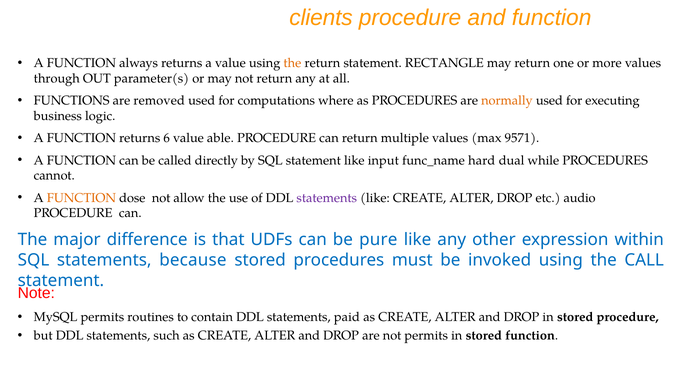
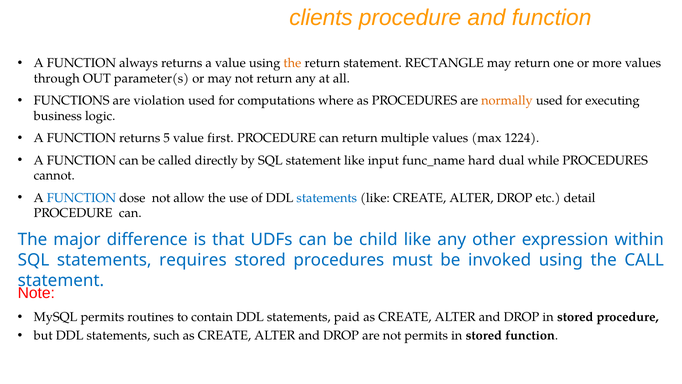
removed: removed -> violation
6: 6 -> 5
able: able -> first
9571: 9571 -> 1224
FUNCTION at (81, 198) colour: orange -> blue
statements at (327, 198) colour: purple -> blue
audio: audio -> detail
pure: pure -> child
because: because -> requires
